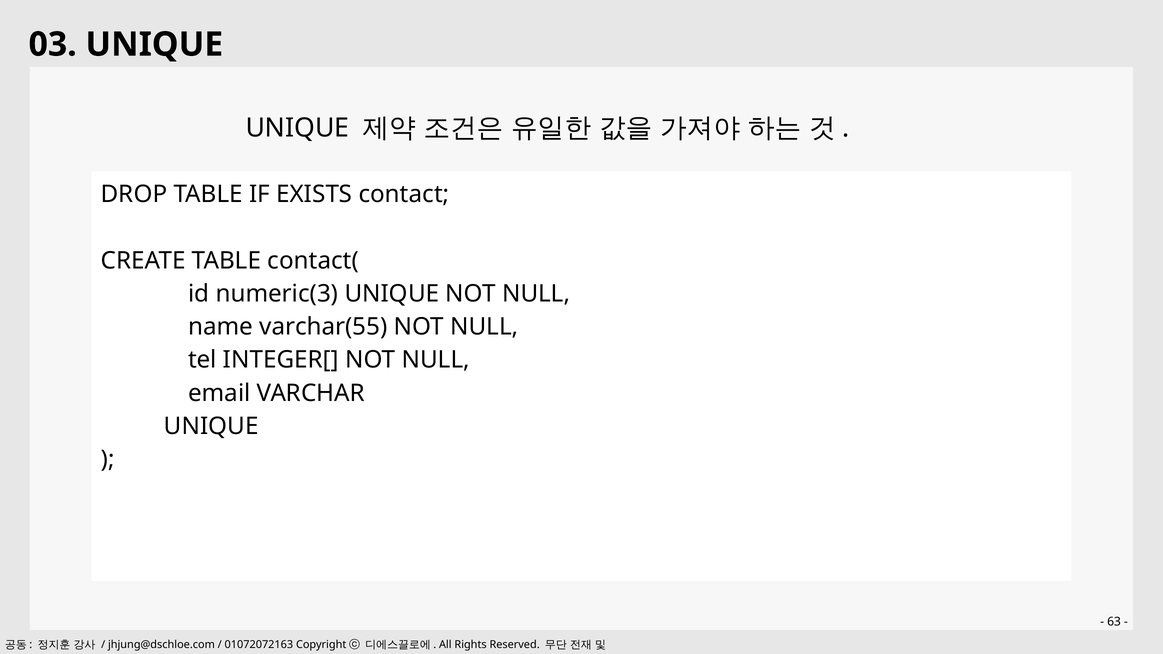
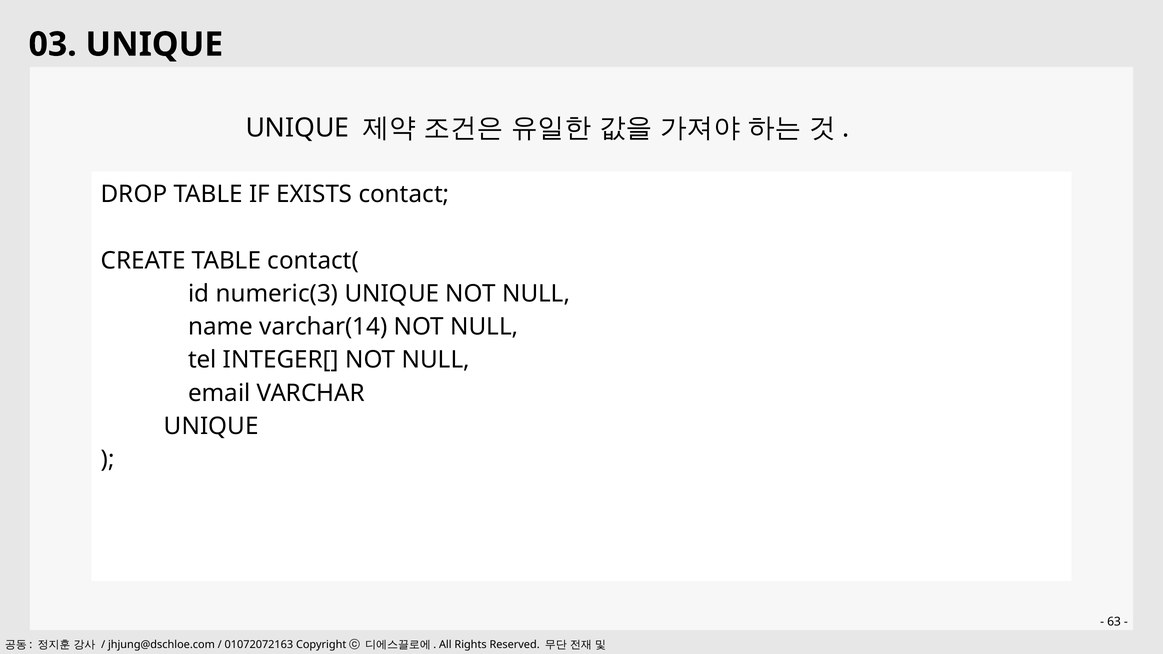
varchar(55: varchar(55 -> varchar(14
